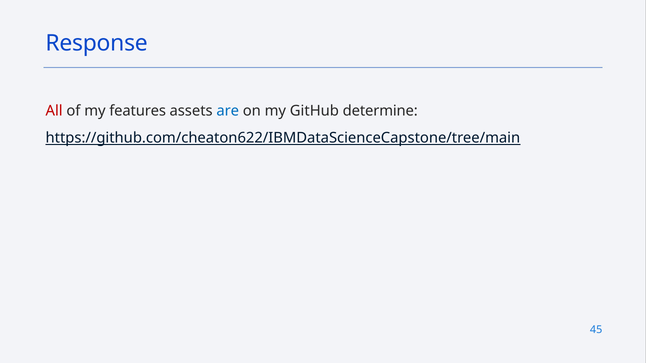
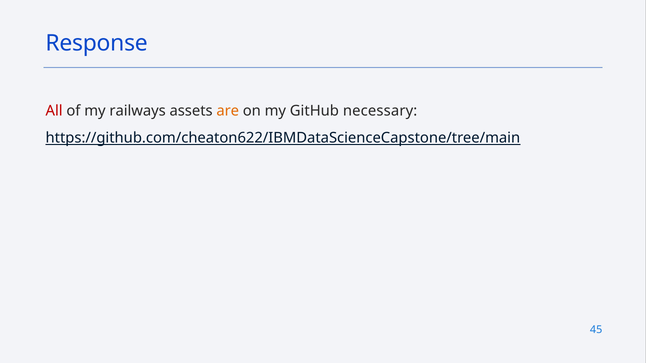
features: features -> railways
are colour: blue -> orange
determine: determine -> necessary
